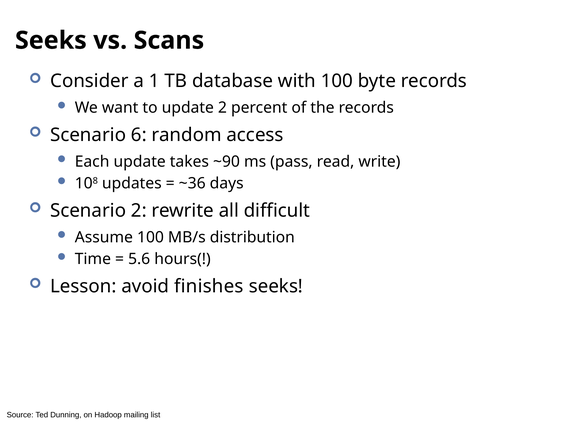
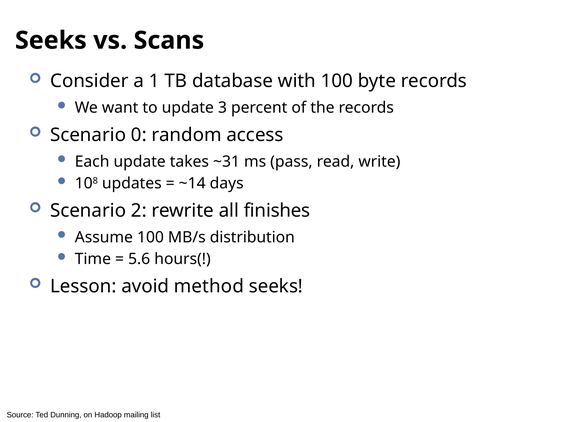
update 2: 2 -> 3
6: 6 -> 0
~90: ~90 -> ~31
~36: ~36 -> ~14
difficult: difficult -> finishes
finishes: finishes -> method
